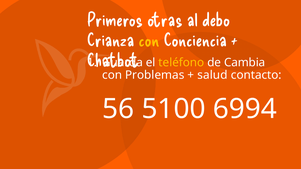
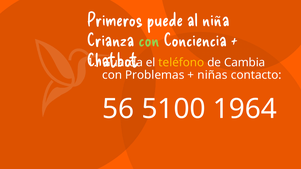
otras: otras -> puede
debo: debo -> niña
con at (149, 41) colour: yellow -> light green
salud: salud -> niñas
6994: 6994 -> 1964
